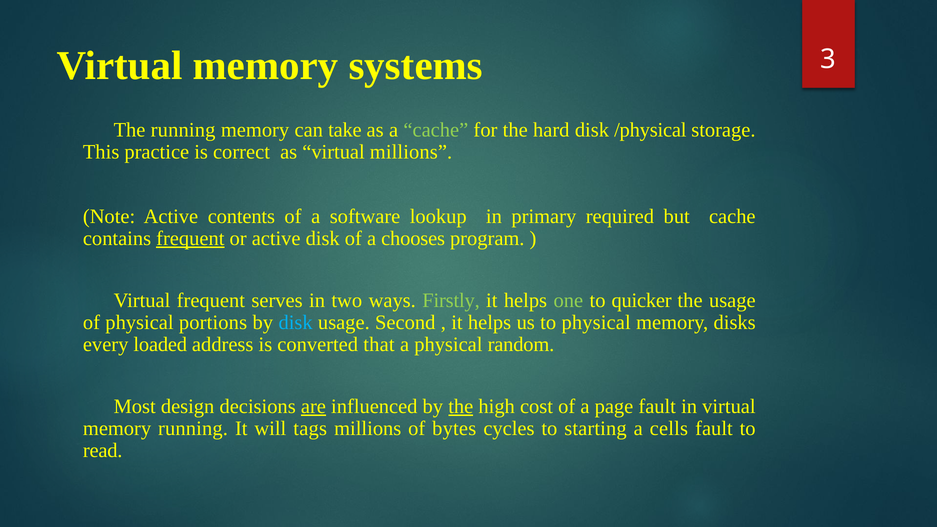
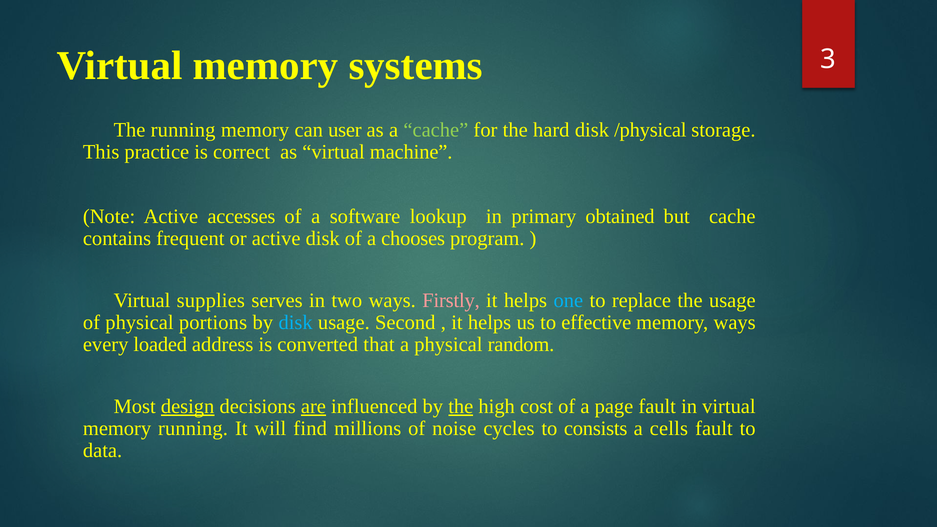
take: take -> user
virtual millions: millions -> machine
contents: contents -> accesses
required: required -> obtained
frequent at (190, 239) underline: present -> none
Virtual frequent: frequent -> supplies
Firstly colour: light green -> pink
one colour: light green -> light blue
quicker: quicker -> replace
to physical: physical -> effective
memory disks: disks -> ways
design underline: none -> present
tags: tags -> find
bytes: bytes -> noise
starting: starting -> consists
read: read -> data
